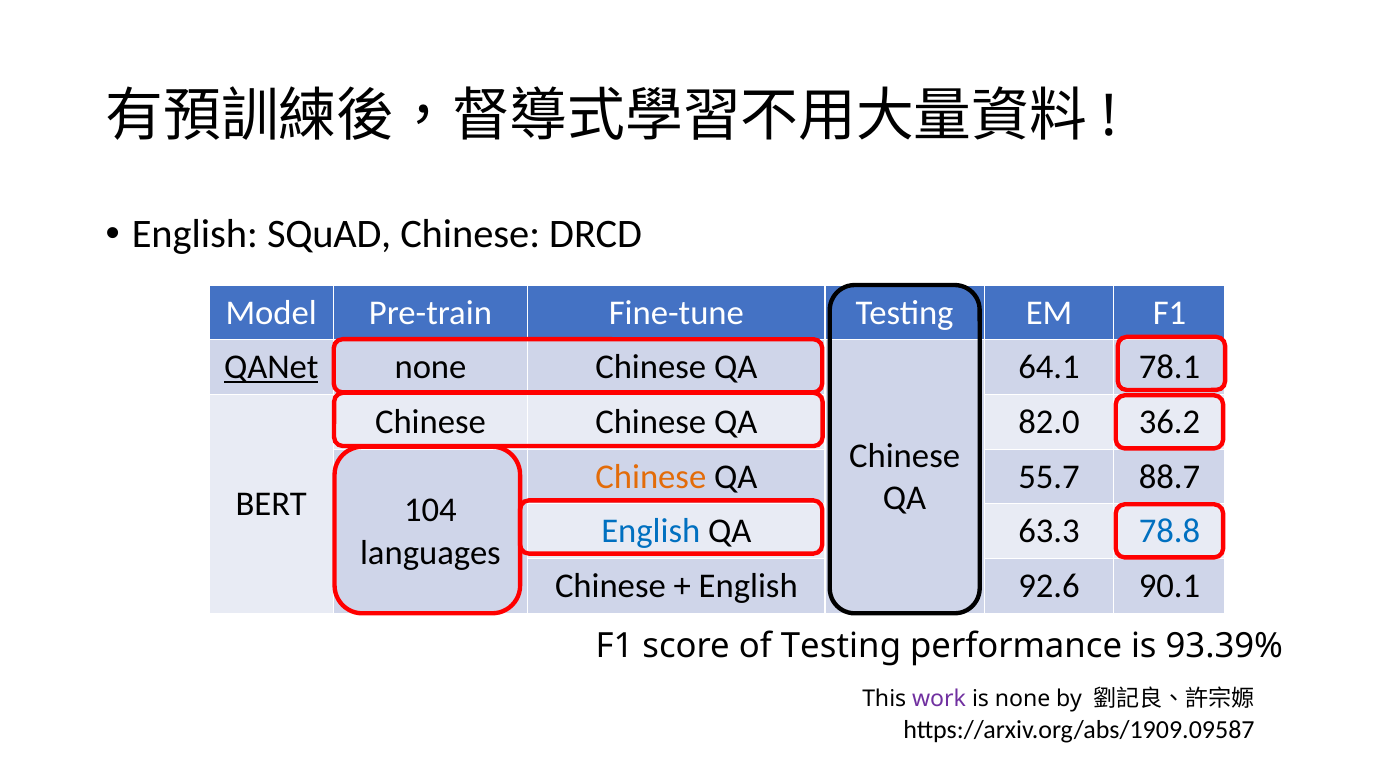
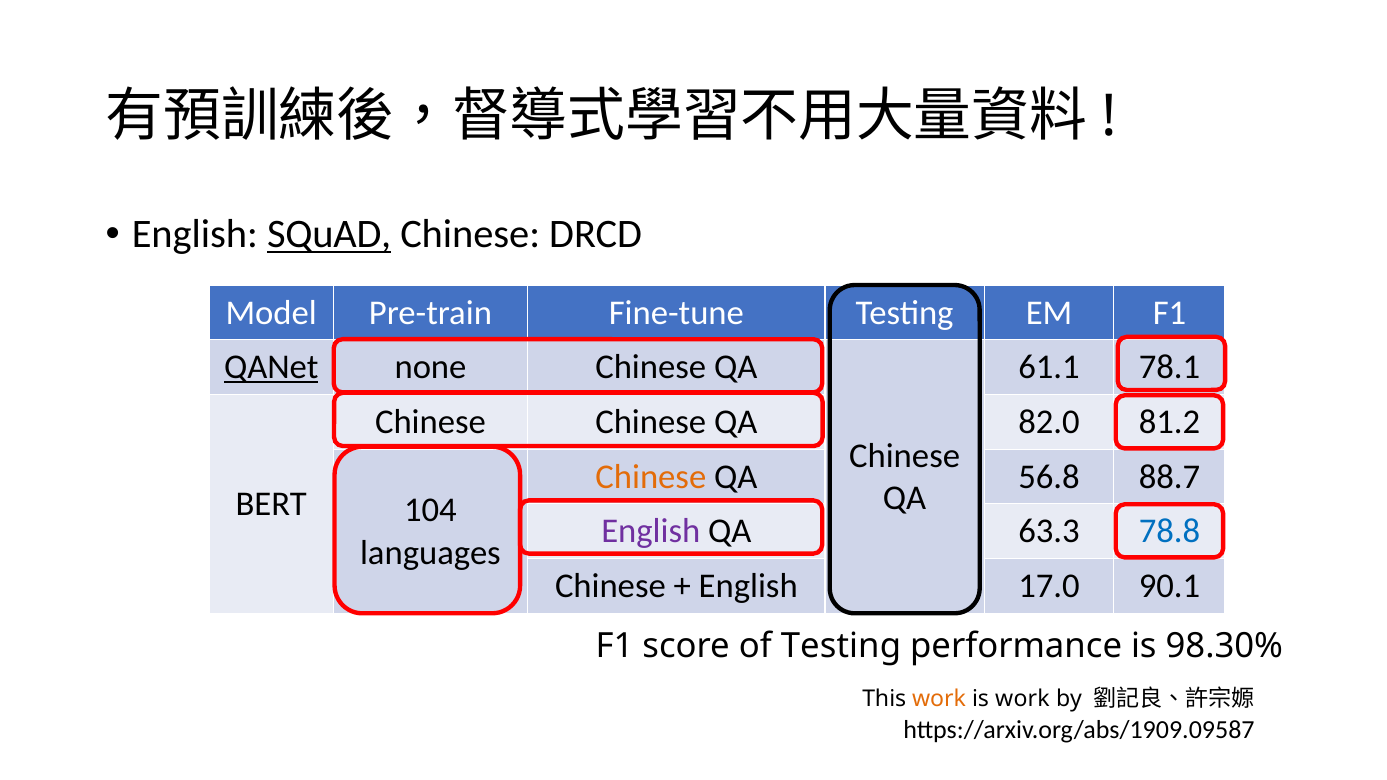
SQuAD underline: none -> present
64.1: 64.1 -> 61.1
36.2: 36.2 -> 81.2
55.7: 55.7 -> 56.8
English at (651, 532) colour: blue -> purple
92.6: 92.6 -> 17.0
93.39%: 93.39% -> 98.30%
work at (939, 699) colour: purple -> orange
is none: none -> work
